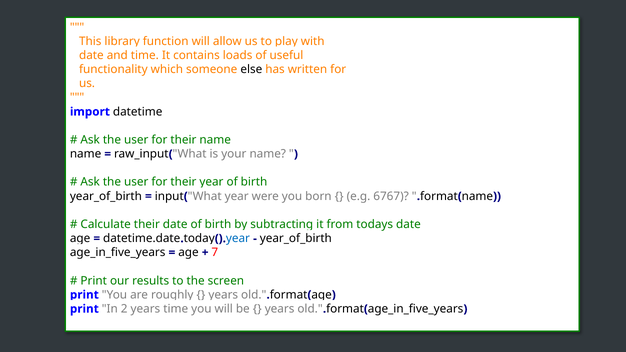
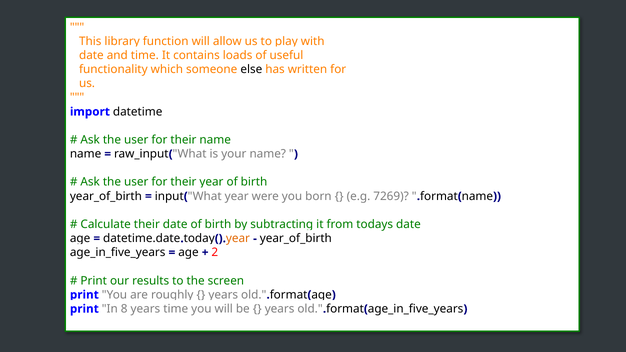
6767: 6767 -> 7269
year at (238, 239) colour: blue -> orange
7: 7 -> 2
2: 2 -> 8
